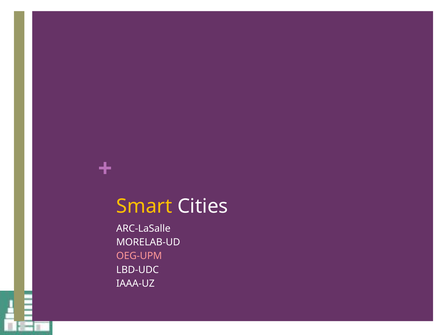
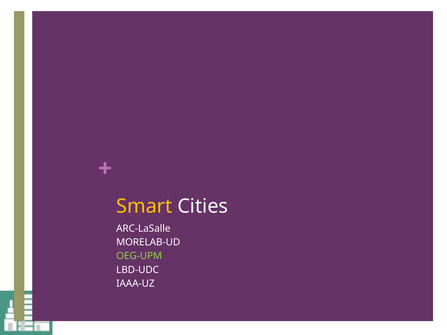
OEG-UPM colour: pink -> light green
